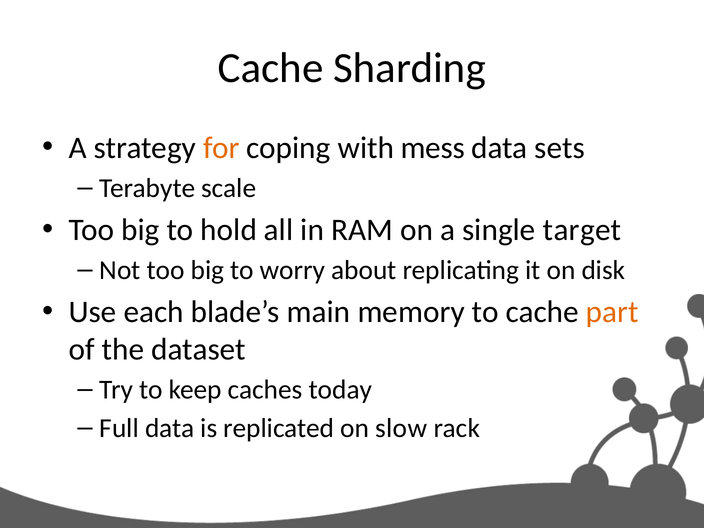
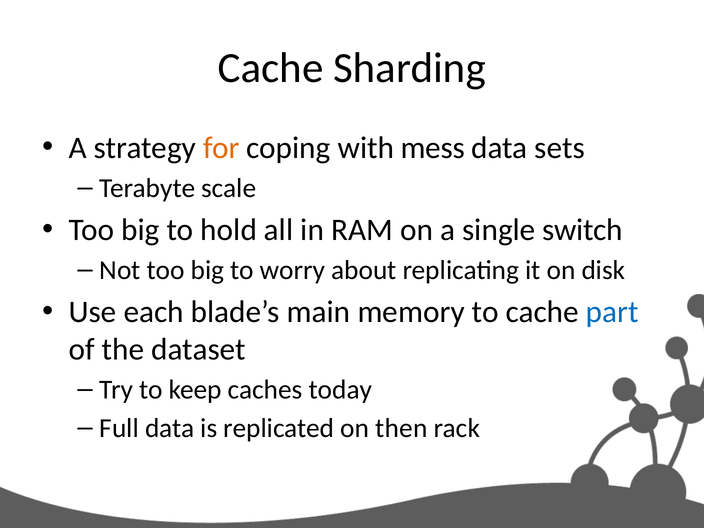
target: target -> switch
part colour: orange -> blue
slow: slow -> then
